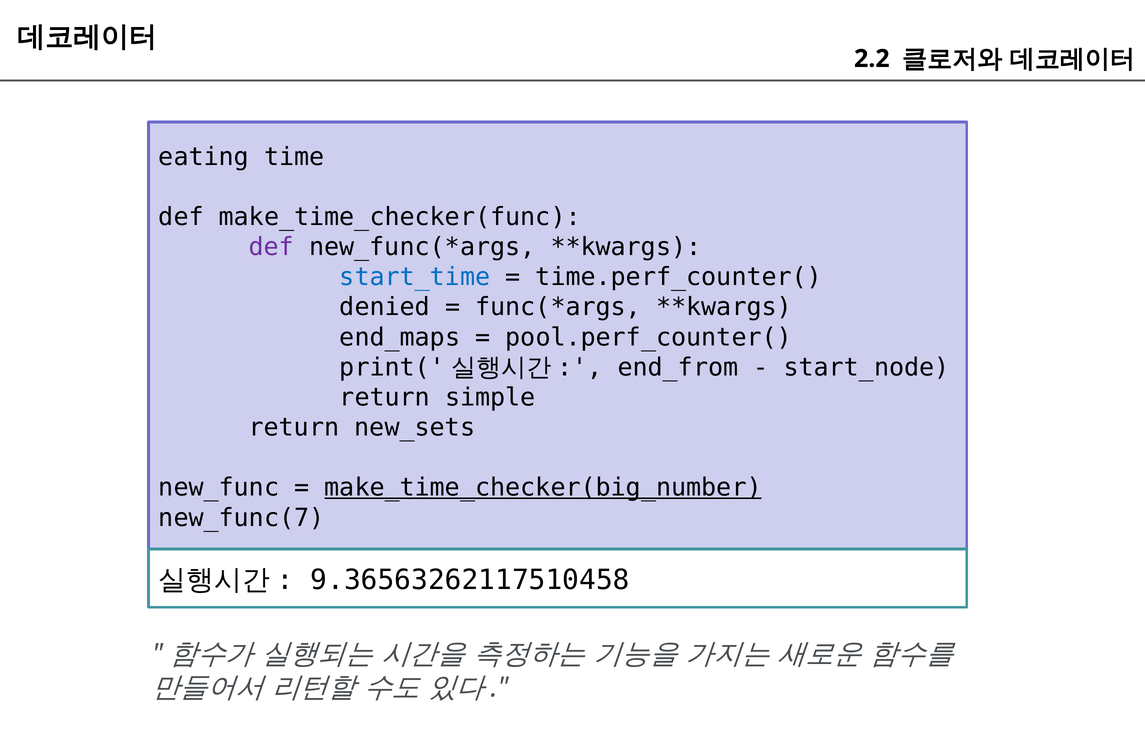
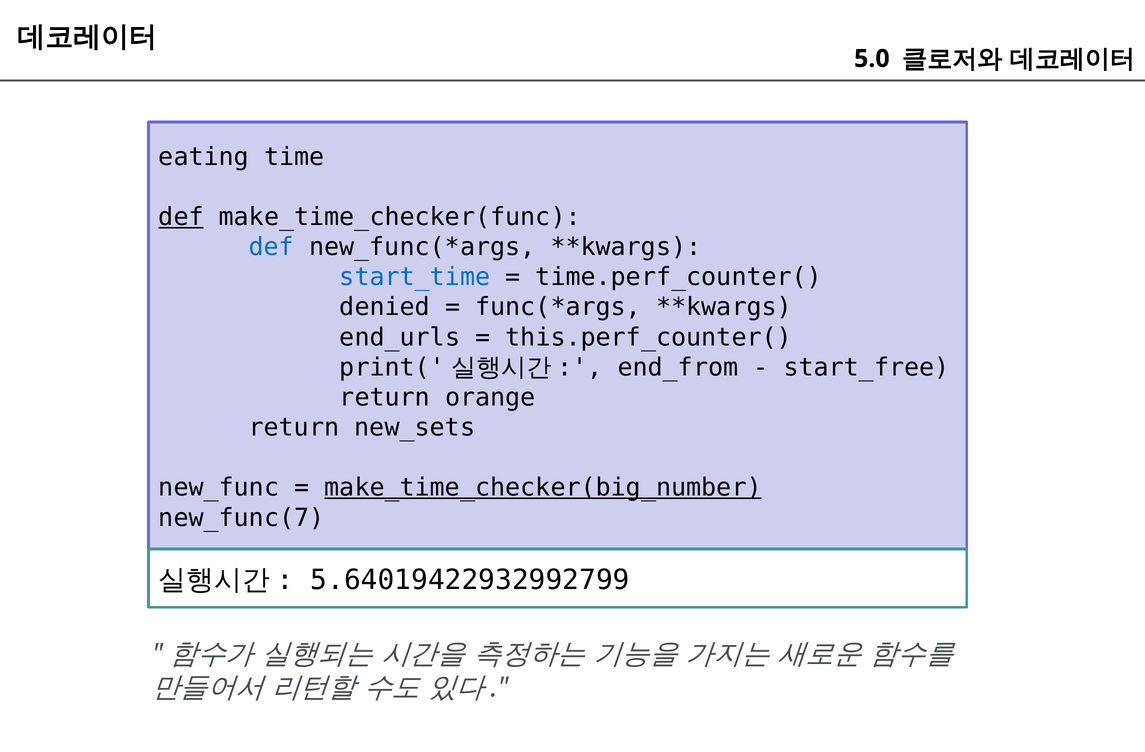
2.2: 2.2 -> 5.0
def at (181, 217) underline: none -> present
def at (271, 247) colour: purple -> blue
end_maps: end_maps -> end_urls
pool.perf_counter(: pool.perf_counter( -> this.perf_counter(
start_node: start_node -> start_free
simple: simple -> orange
9.36563262117510458: 9.36563262117510458 -> 5.64019422932992799
